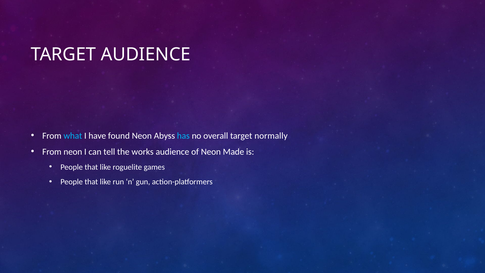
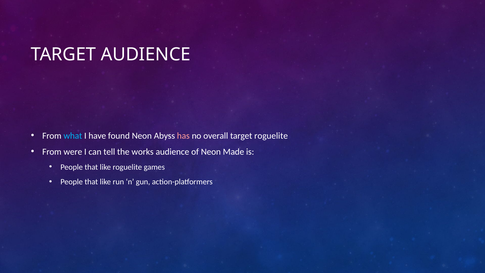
has colour: light blue -> pink
target normally: normally -> roguelite
From neon: neon -> were
